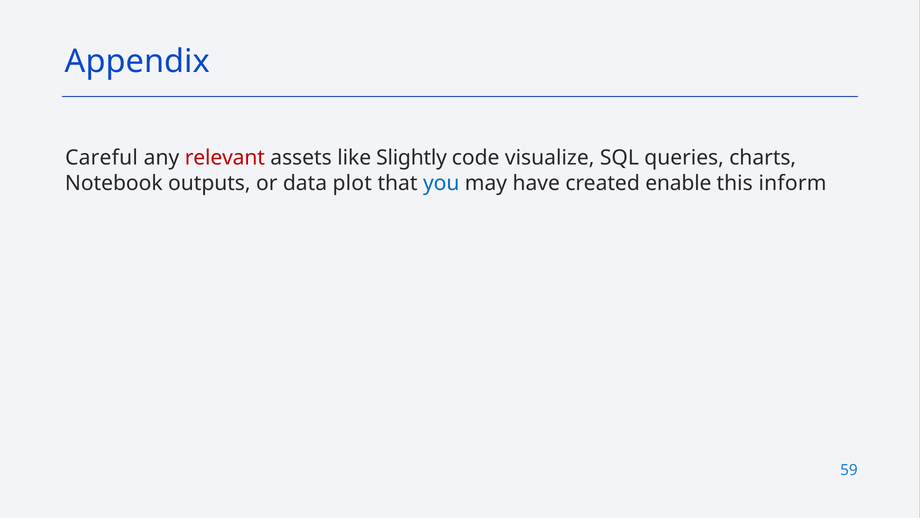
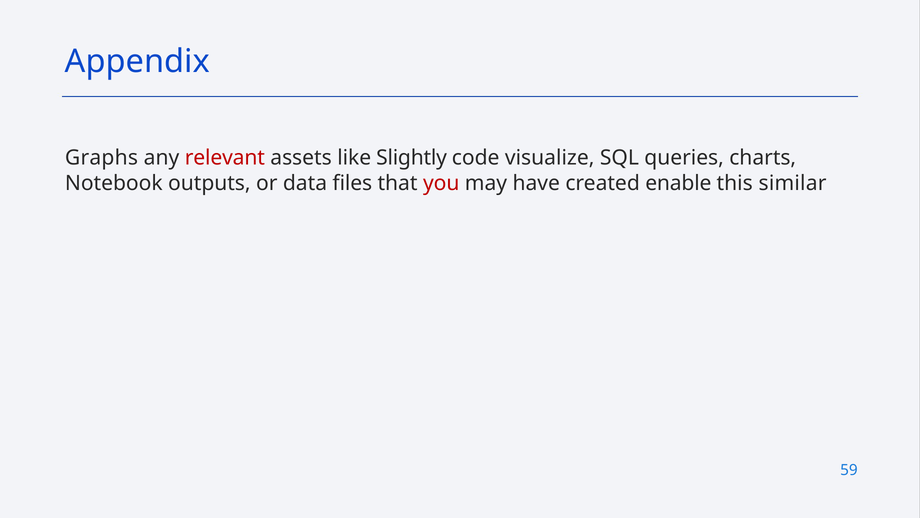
Careful: Careful -> Graphs
plot: plot -> files
you colour: blue -> red
inform: inform -> similar
